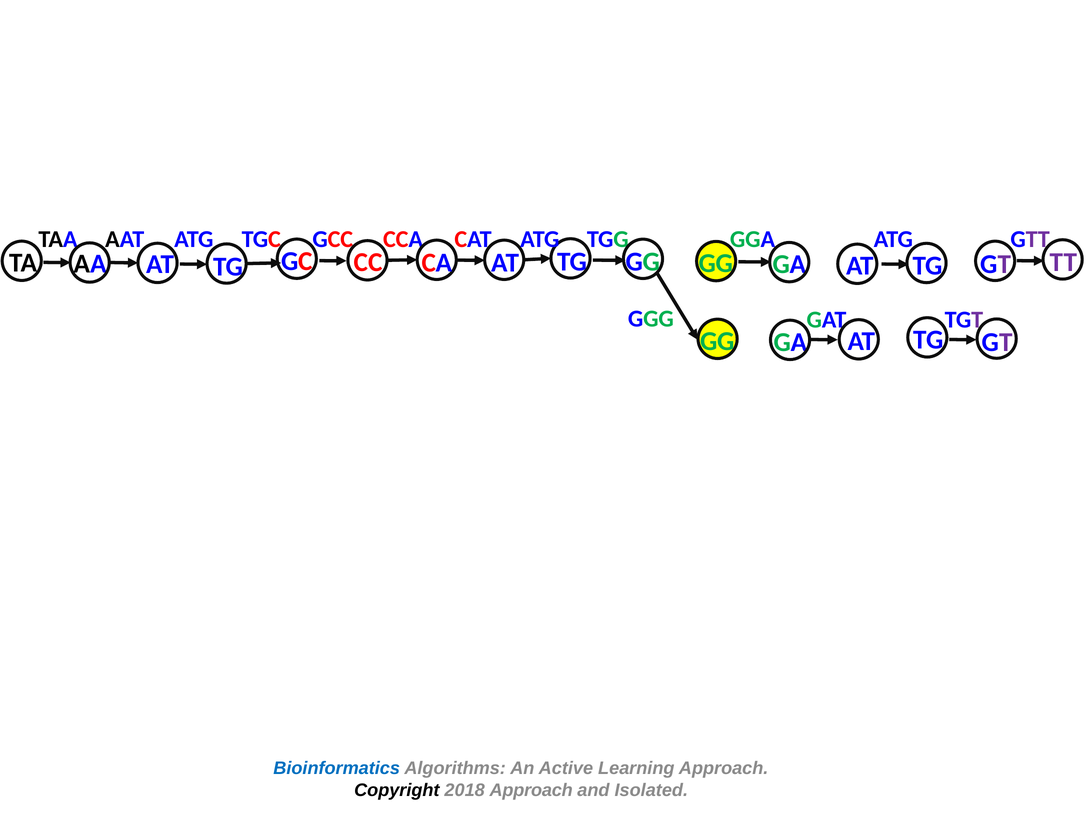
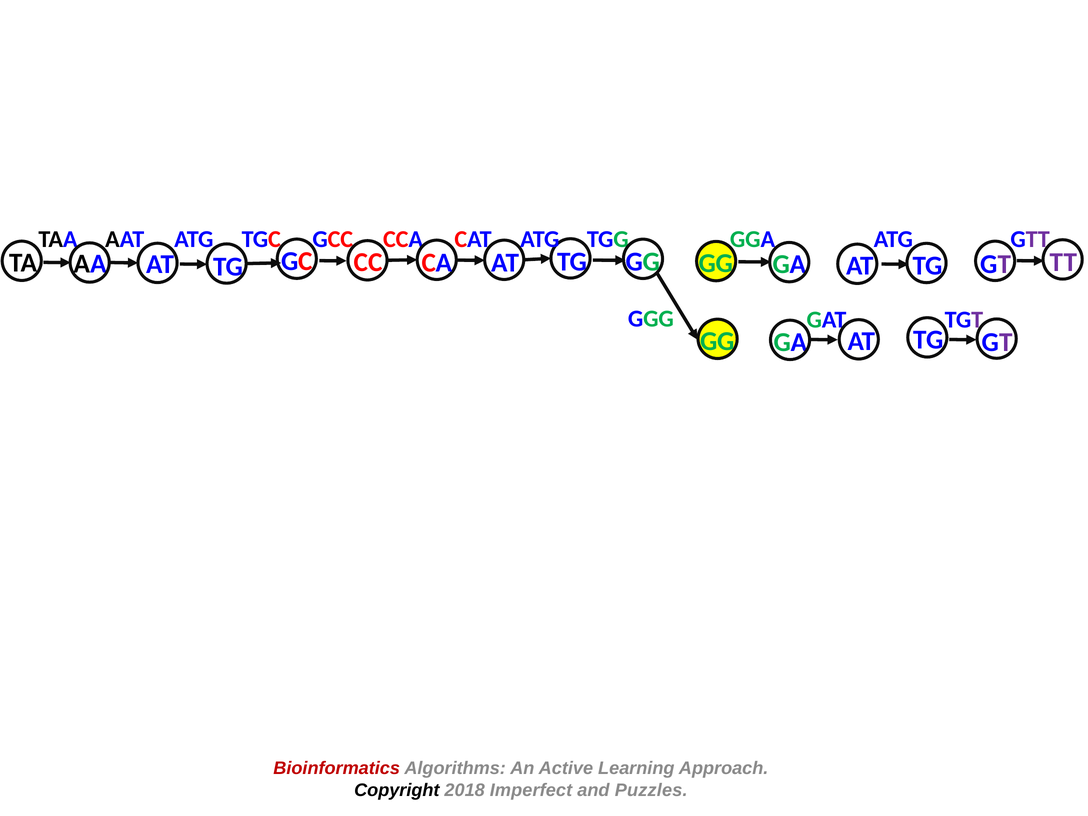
Bioinformatics colour: blue -> red
2018 Approach: Approach -> Imperfect
Isolated: Isolated -> Puzzles
